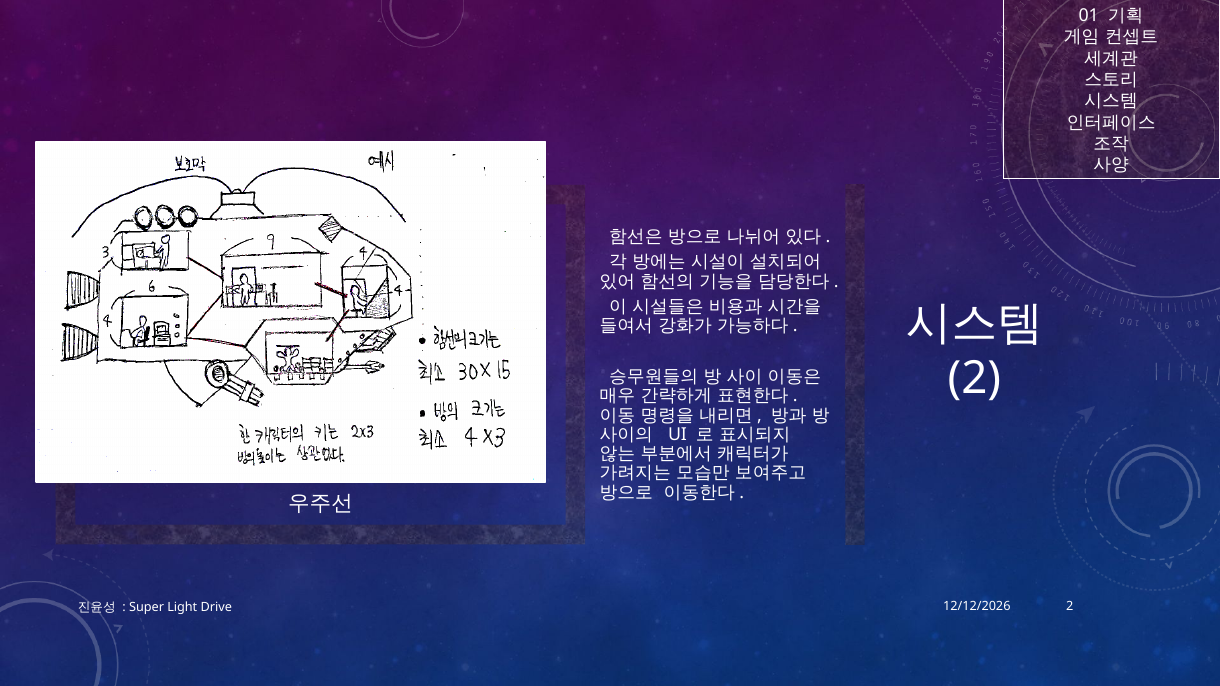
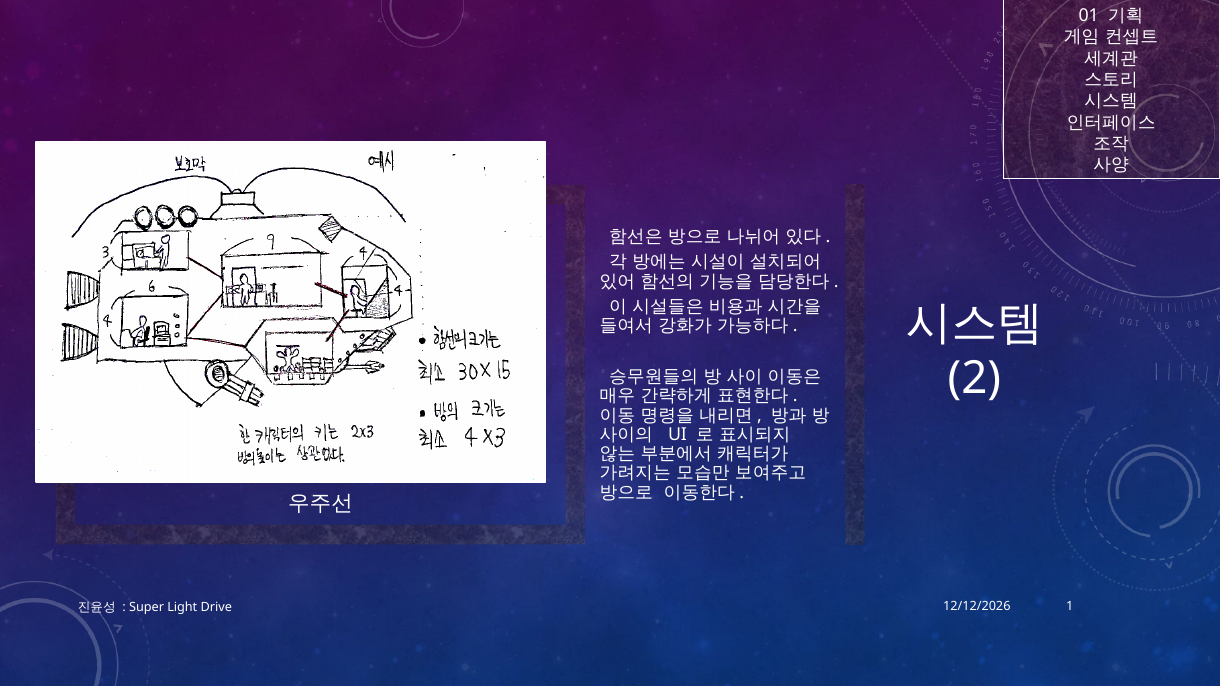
2 at (1070, 606): 2 -> 1
